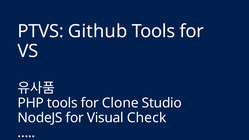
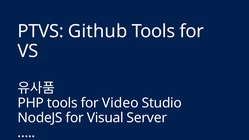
Clone: Clone -> Video
Check: Check -> Server
